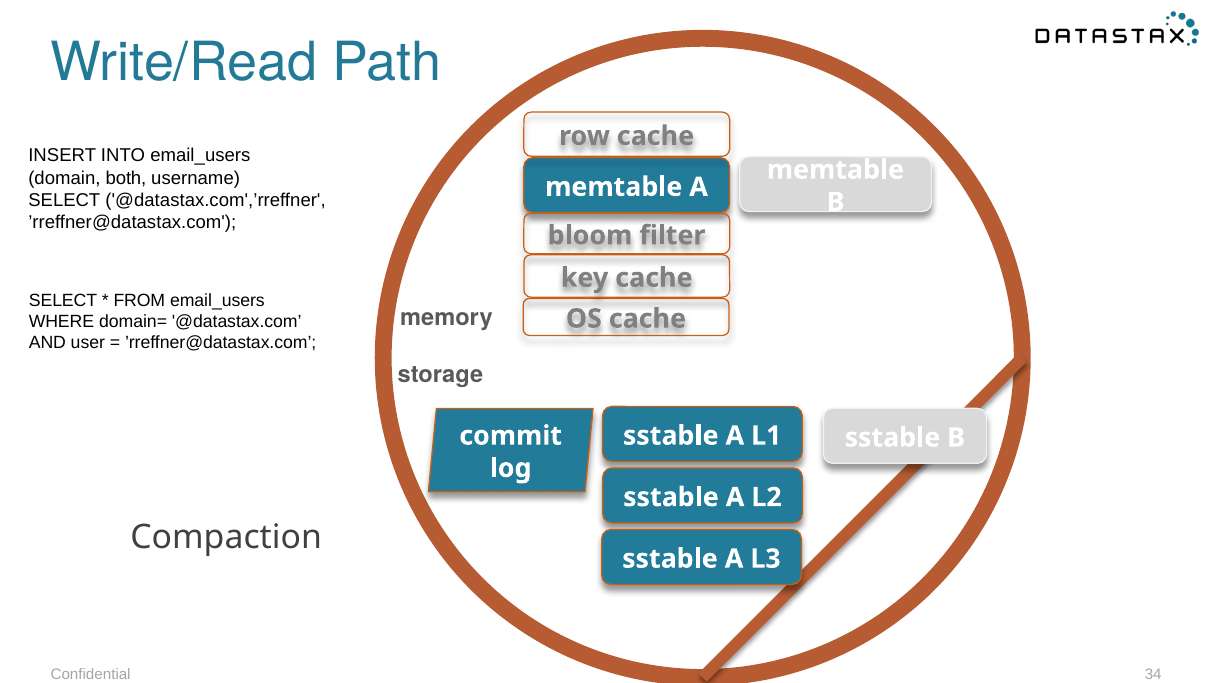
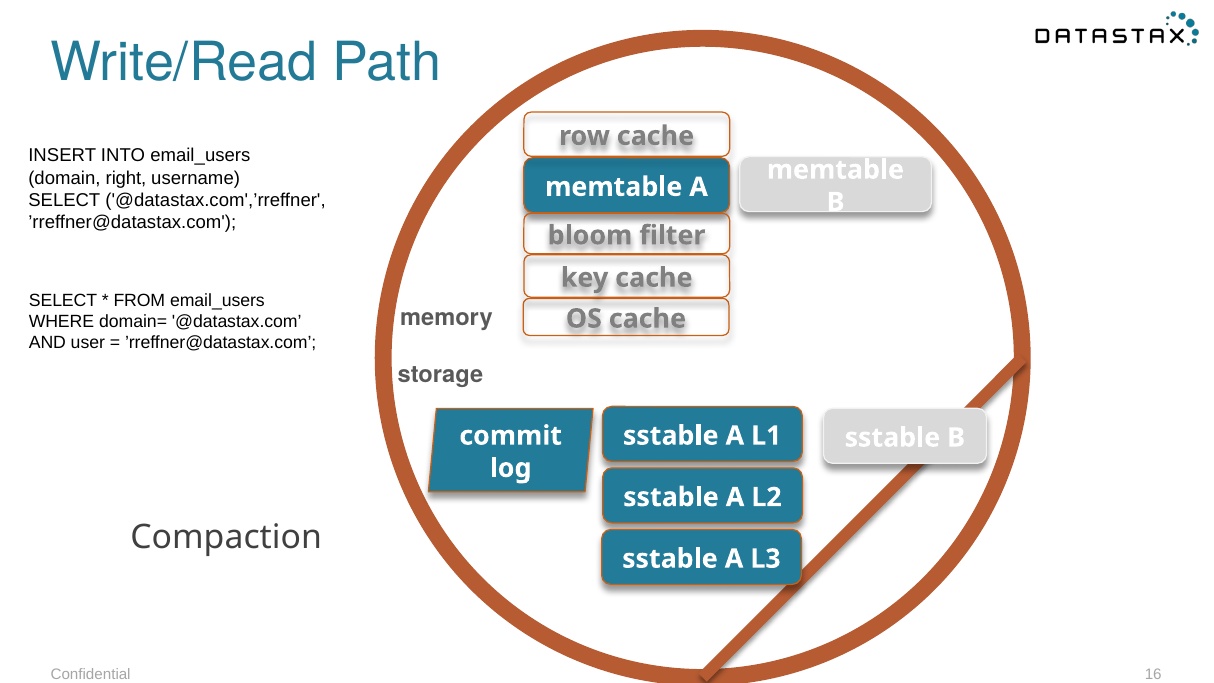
both: both -> right
34: 34 -> 16
